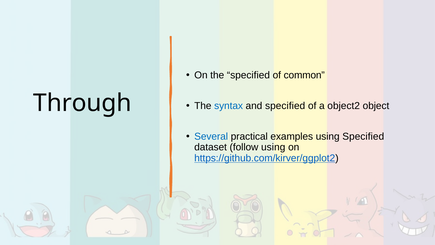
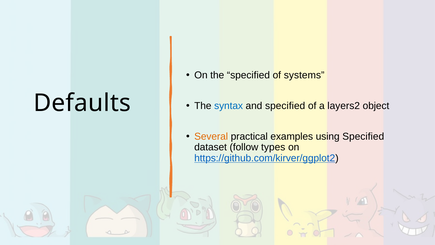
common: common -> systems
Through: Through -> Defaults
object2: object2 -> layers2
Several colour: blue -> orange
follow using: using -> types
